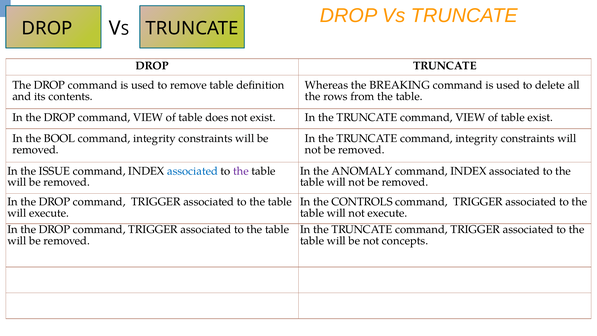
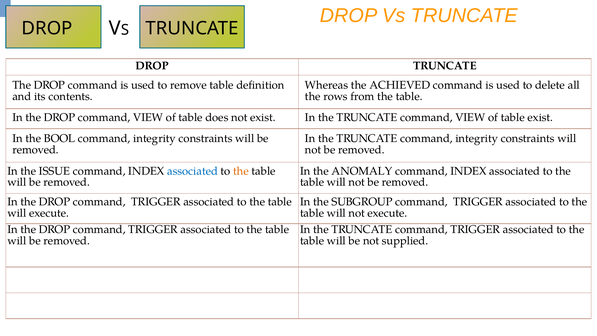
BREAKING: BREAKING -> ACHIEVED
the at (241, 171) colour: purple -> orange
CONTROLS: CONTROLS -> SUBGROUP
concepts: concepts -> supplied
